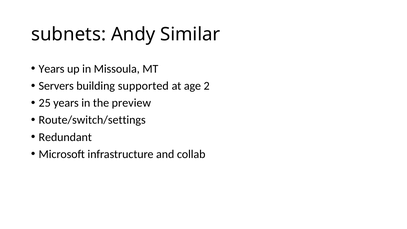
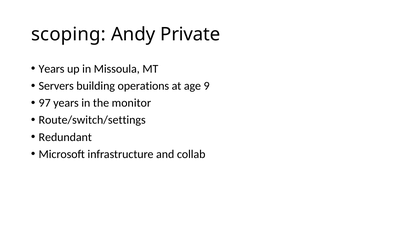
subnets: subnets -> scoping
Similar: Similar -> Private
supported: supported -> operations
2: 2 -> 9
25: 25 -> 97
preview: preview -> monitor
